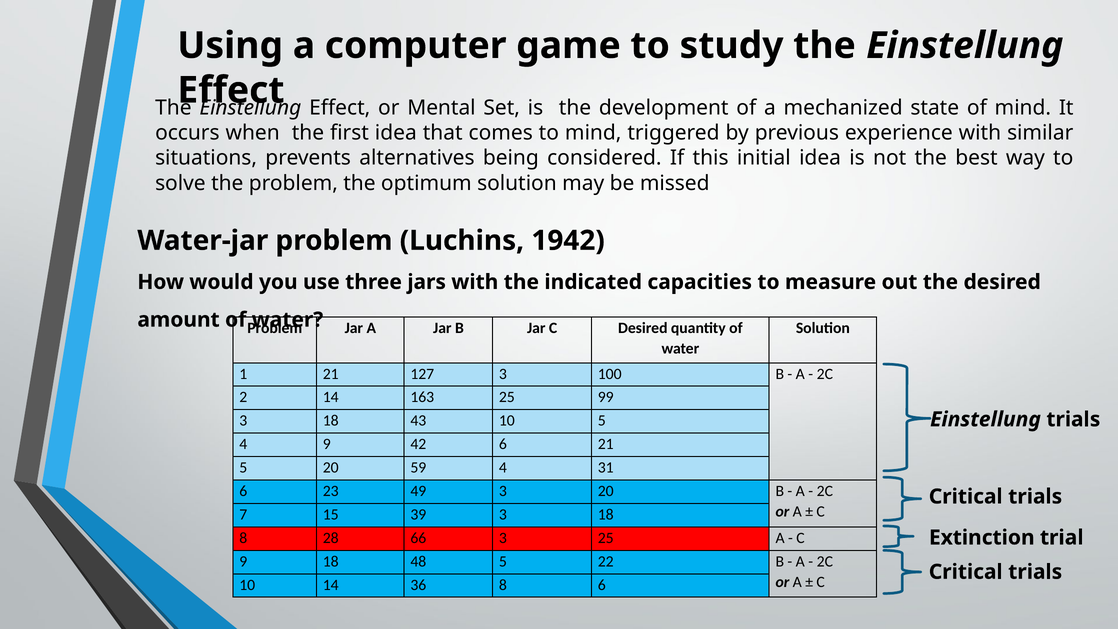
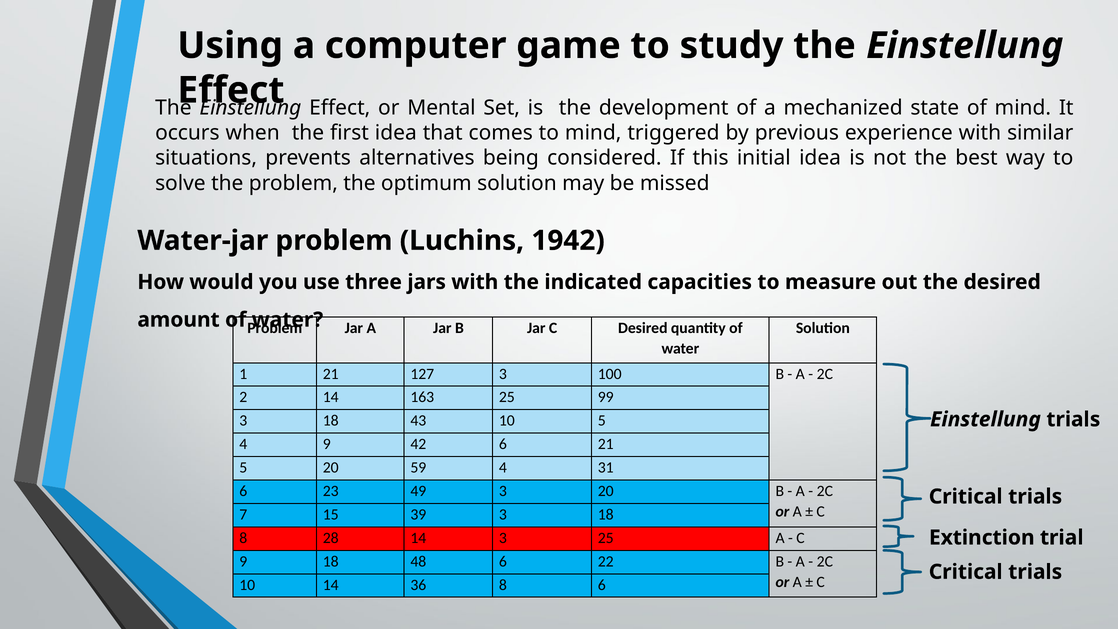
28 66: 66 -> 14
48 5: 5 -> 6
